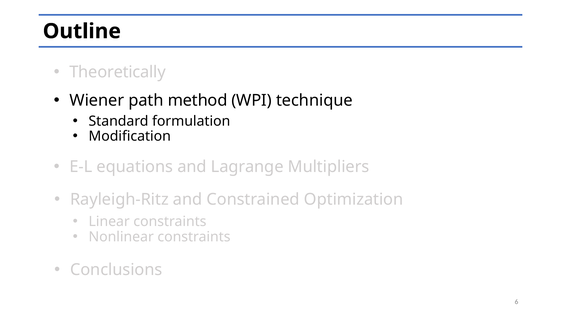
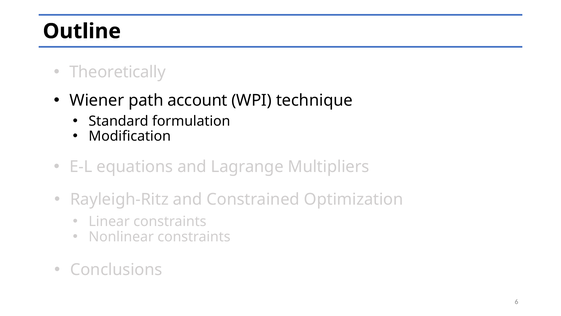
method: method -> account
